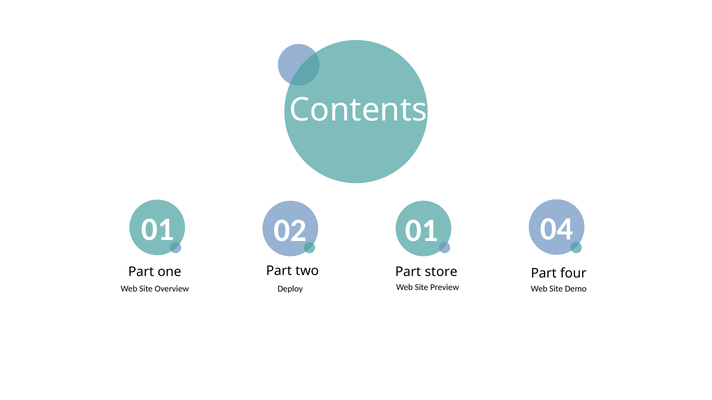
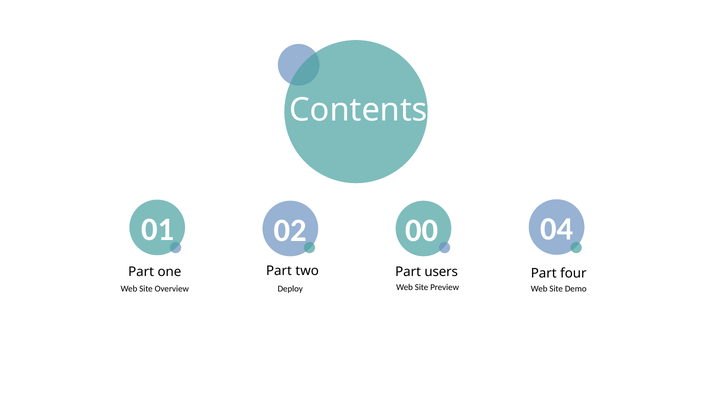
02 01: 01 -> 00
store: store -> users
